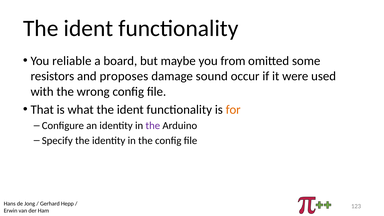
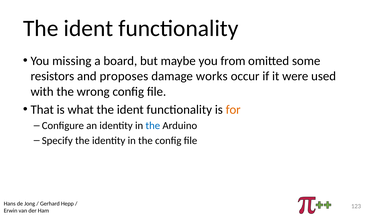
reliable: reliable -> missing
sound: sound -> works
the at (153, 126) colour: purple -> blue
